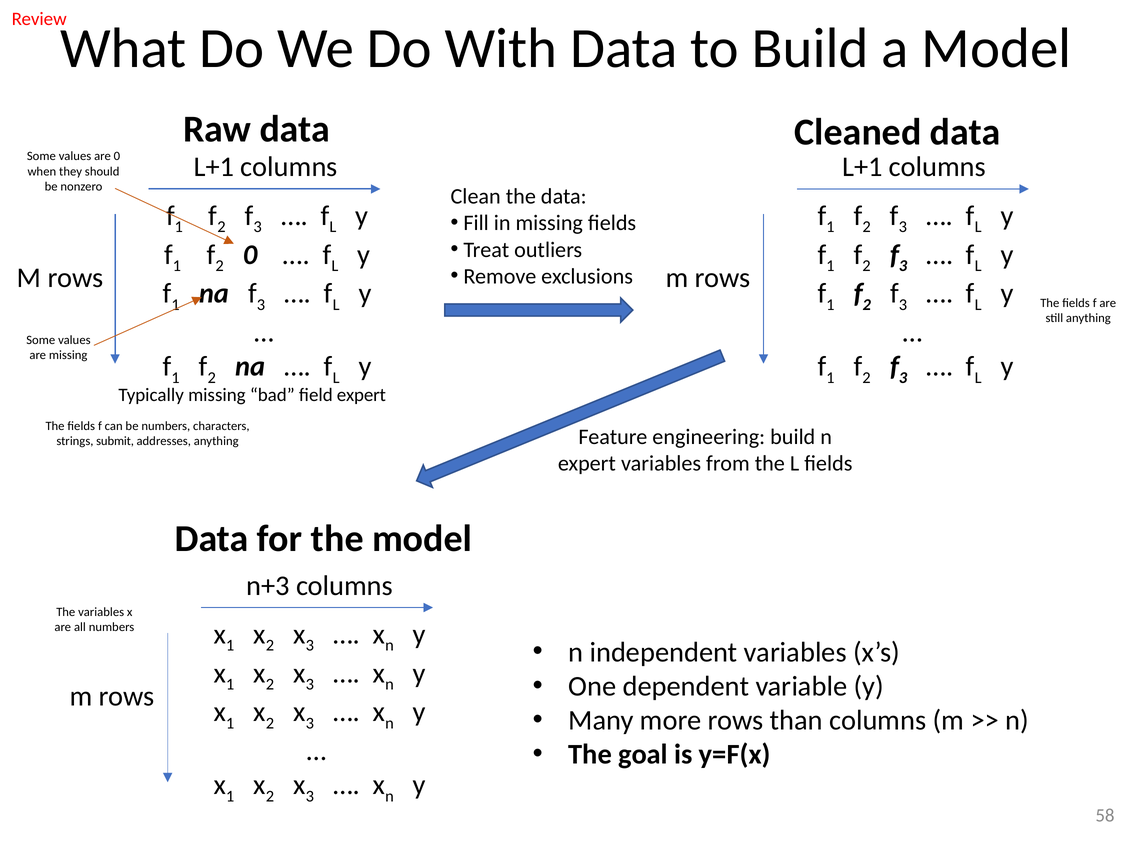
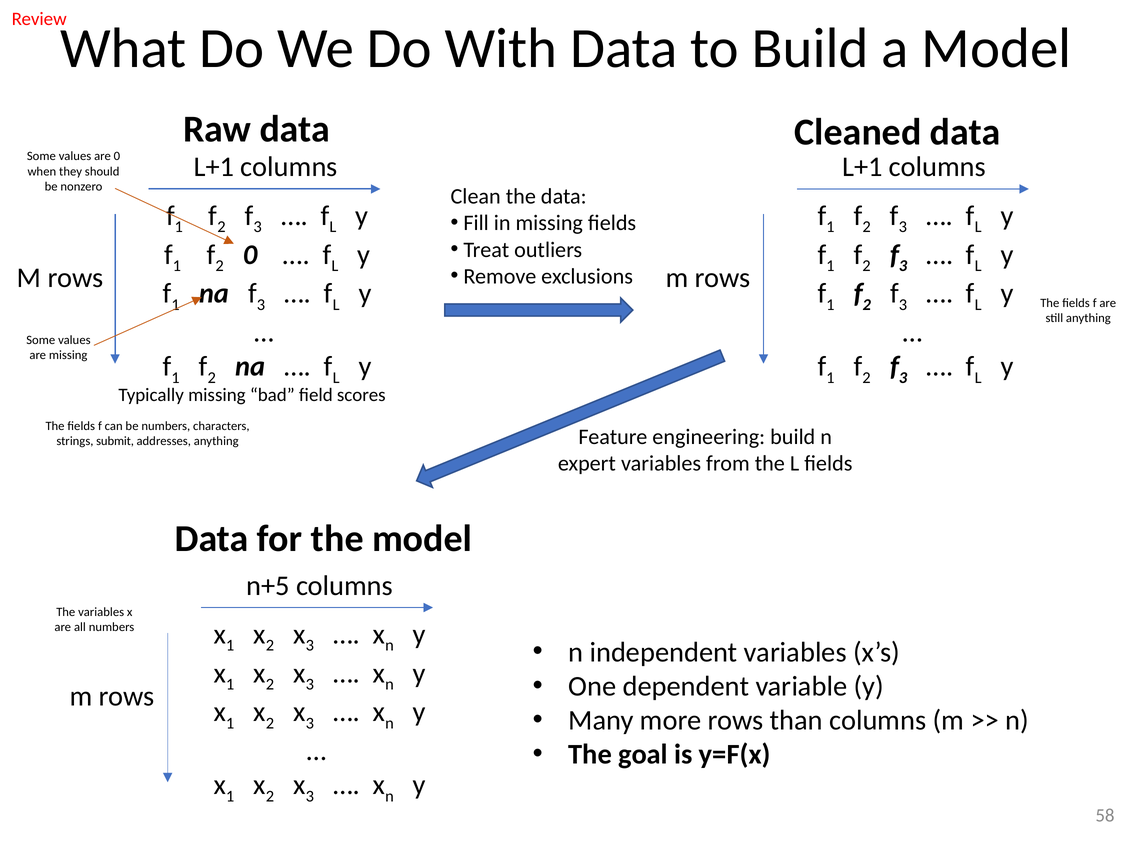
field expert: expert -> scores
n+3: n+3 -> n+5
